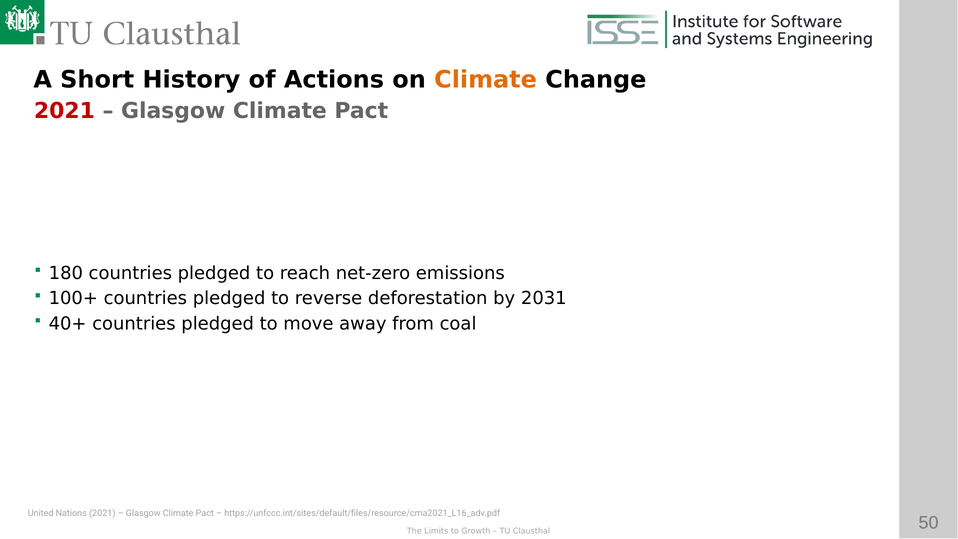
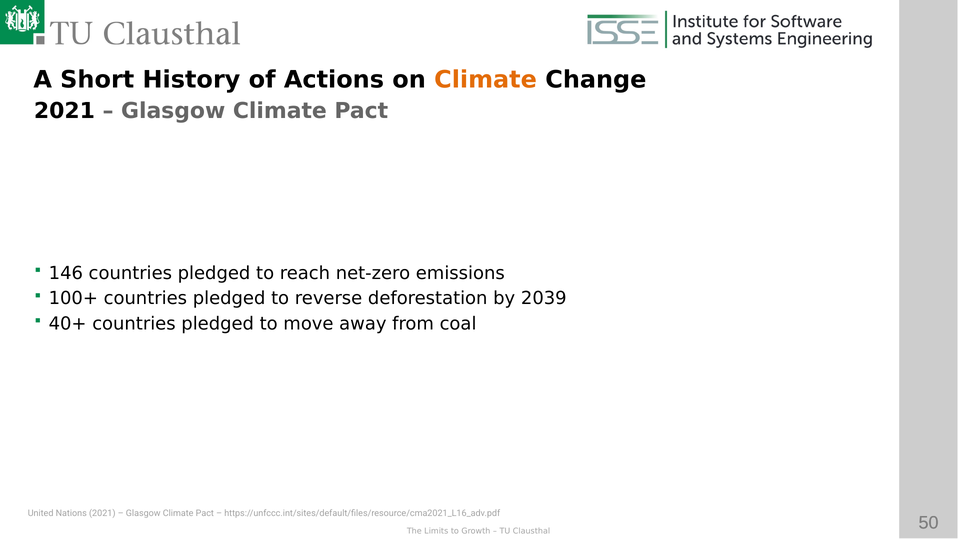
2021 at (64, 111) colour: red -> black
180: 180 -> 146
2031: 2031 -> 2039
